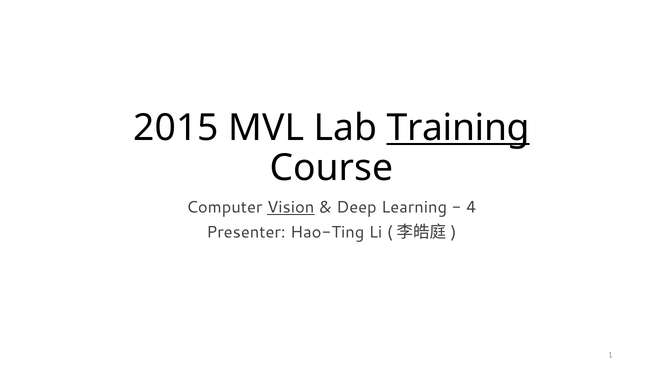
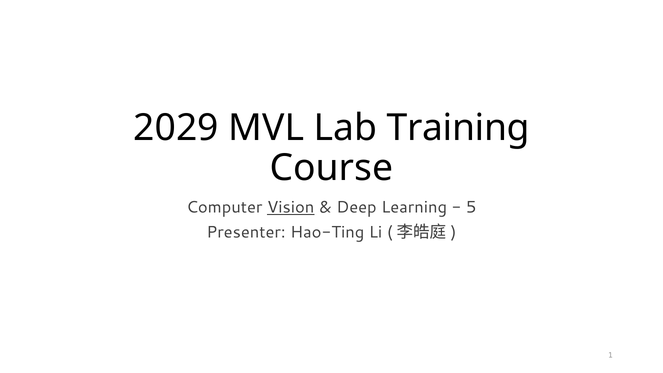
2015: 2015 -> 2029
Training underline: present -> none
4: 4 -> 5
